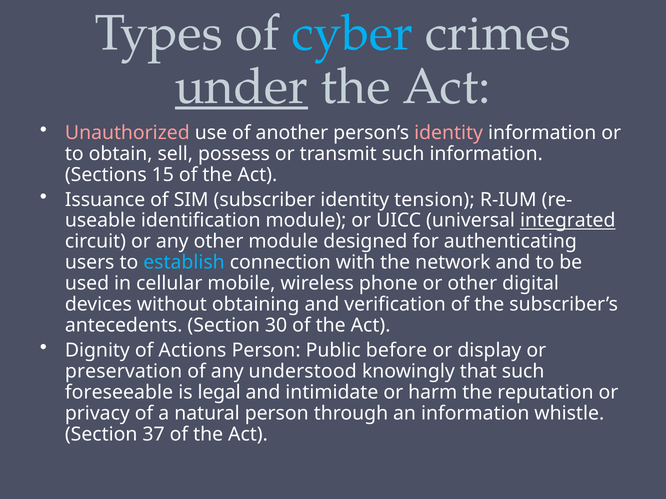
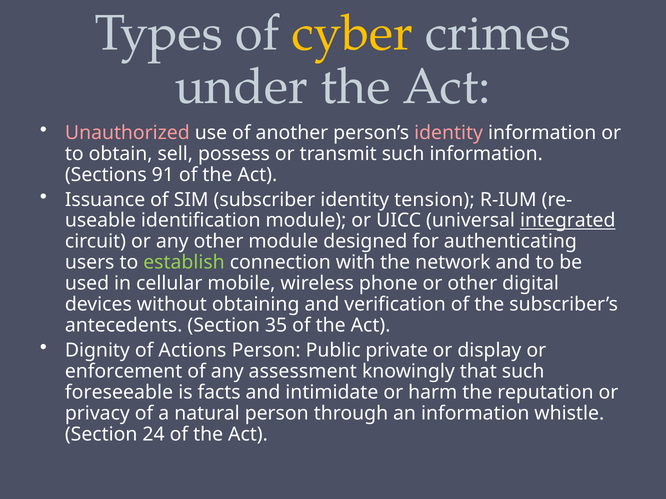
cyber colour: light blue -> yellow
under underline: present -> none
15: 15 -> 91
establish colour: light blue -> light green
30: 30 -> 35
before: before -> private
preservation: preservation -> enforcement
understood: understood -> assessment
legal: legal -> facts
37: 37 -> 24
